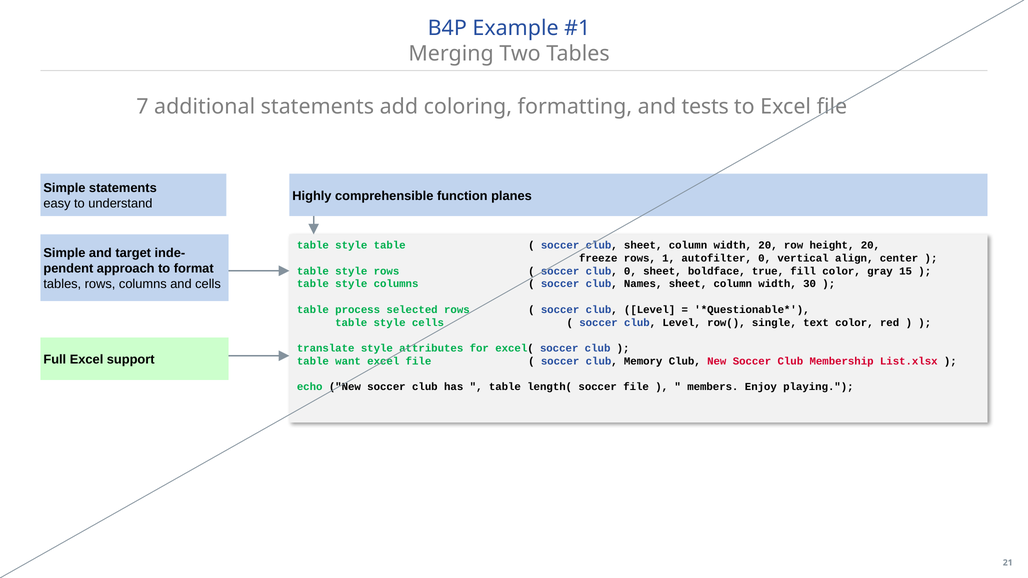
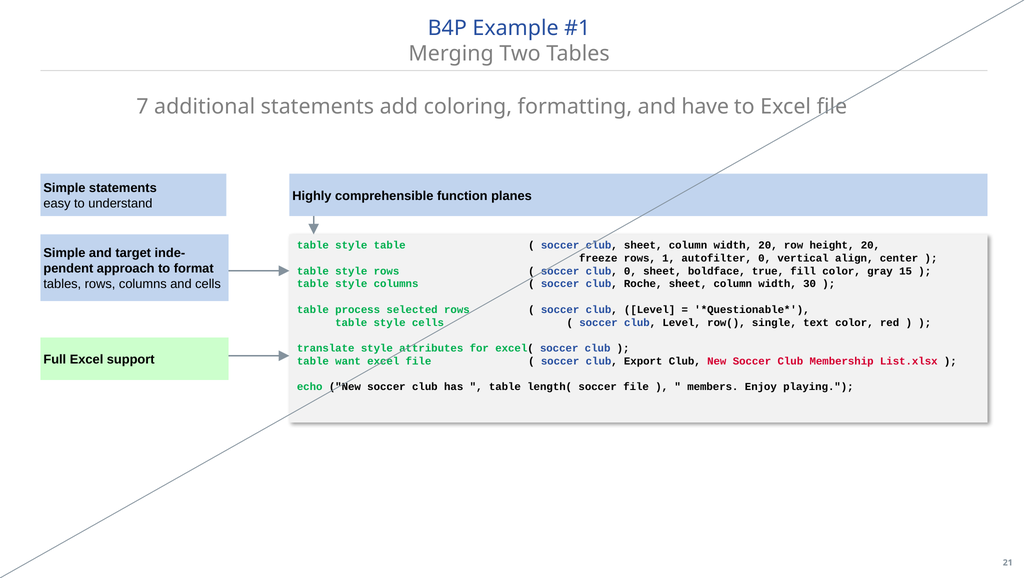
tests: tests -> have
Names: Names -> Roche
Memory: Memory -> Export
